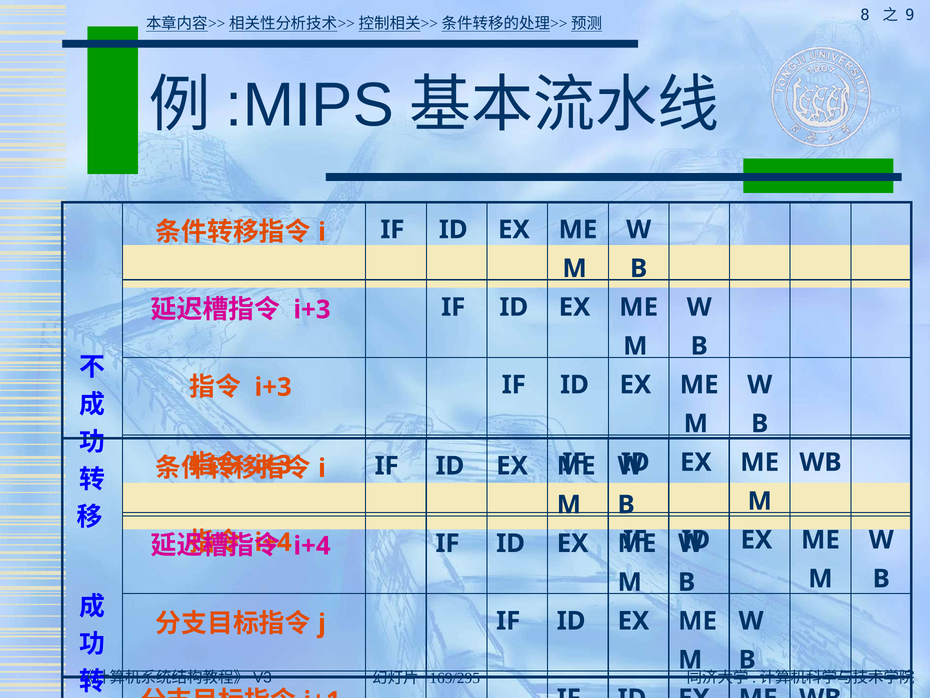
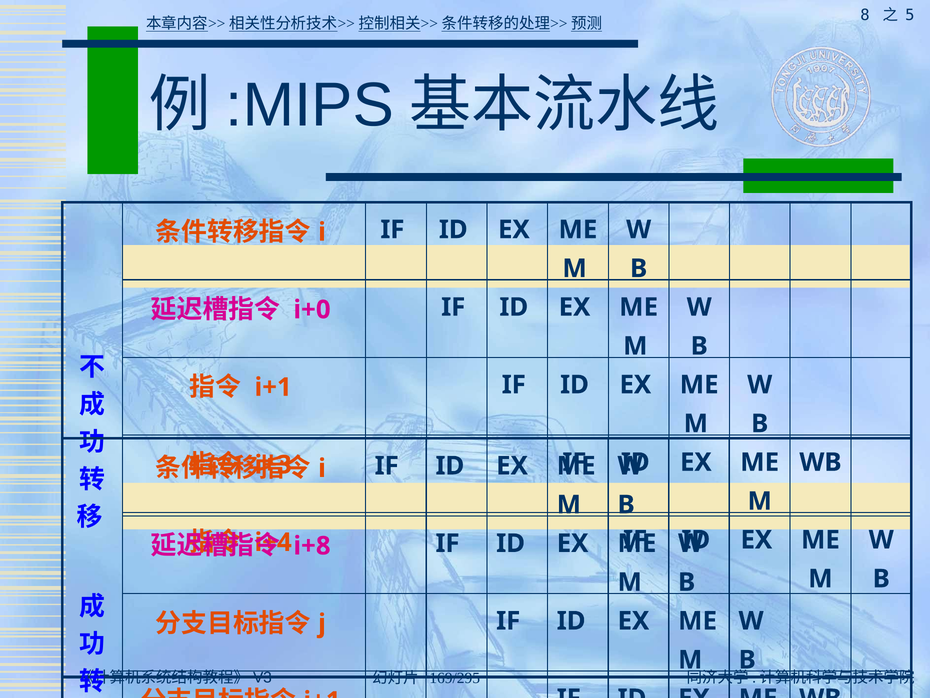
9: 9 -> 5
i+3 at (312, 309): i+3 -> i+0
i+3 at (273, 387): i+3 -> i+1
i+4 at (312, 546): i+4 -> i+8
